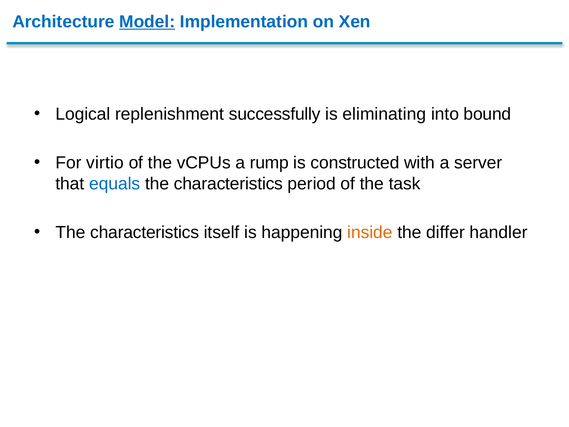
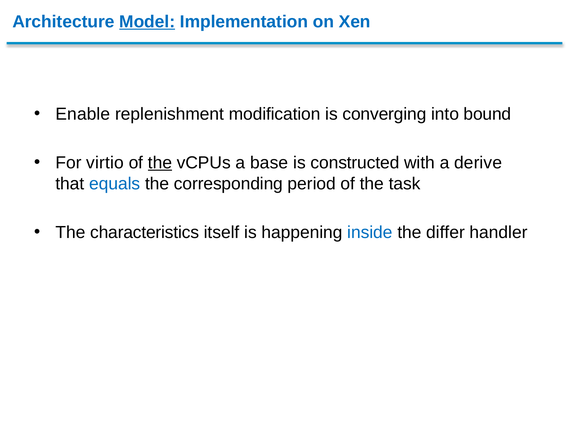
Logical: Logical -> Enable
successfully: successfully -> modification
eliminating: eliminating -> converging
the at (160, 163) underline: none -> present
rump: rump -> base
server: server -> derive
characteristics at (228, 184): characteristics -> corresponding
inside colour: orange -> blue
